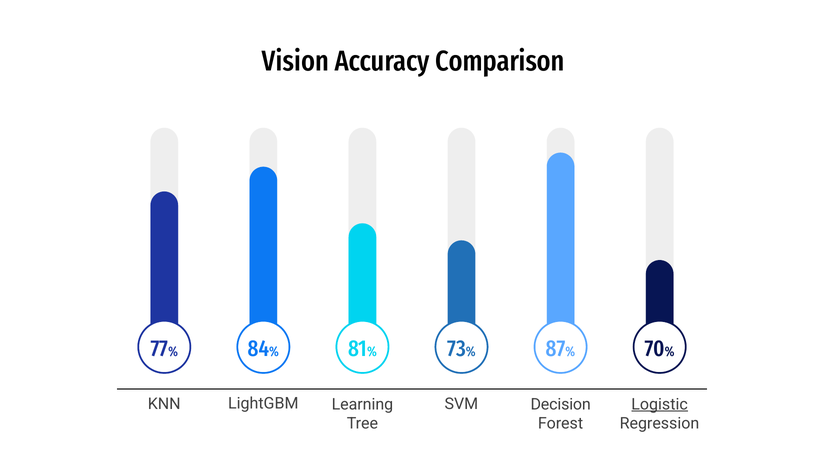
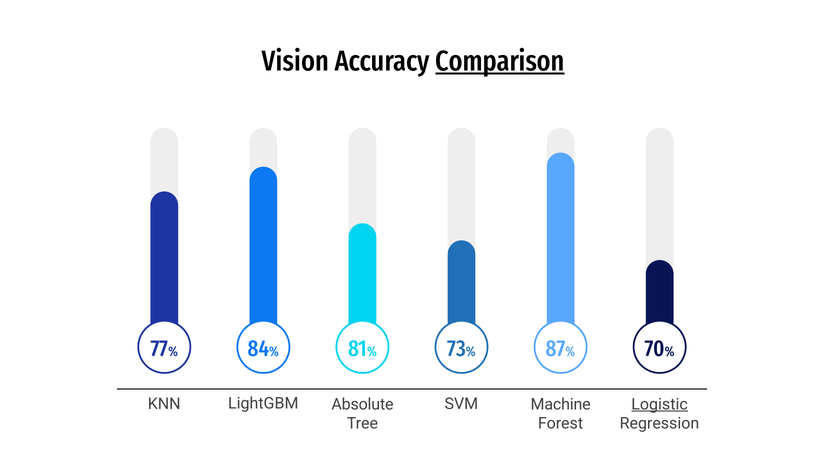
Comparison underline: none -> present
Learning: Learning -> Absolute
Decision: Decision -> Machine
